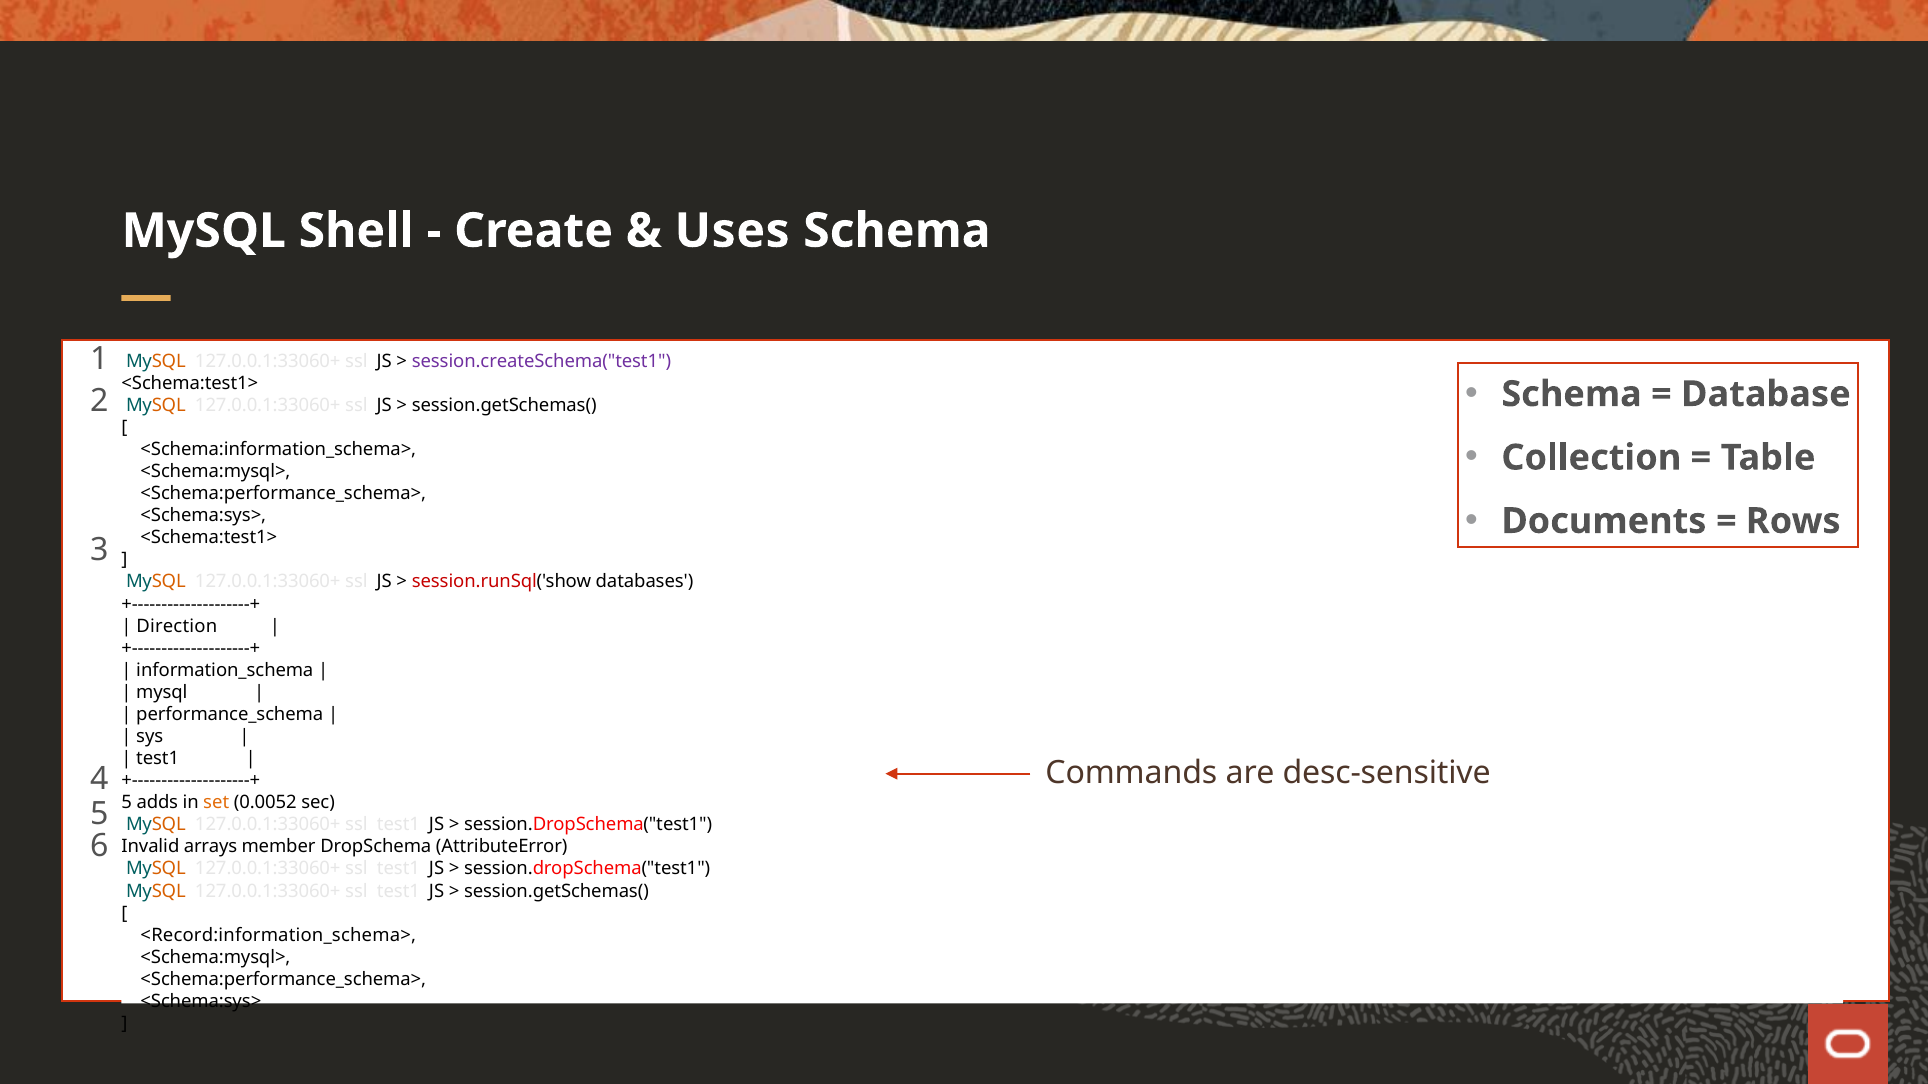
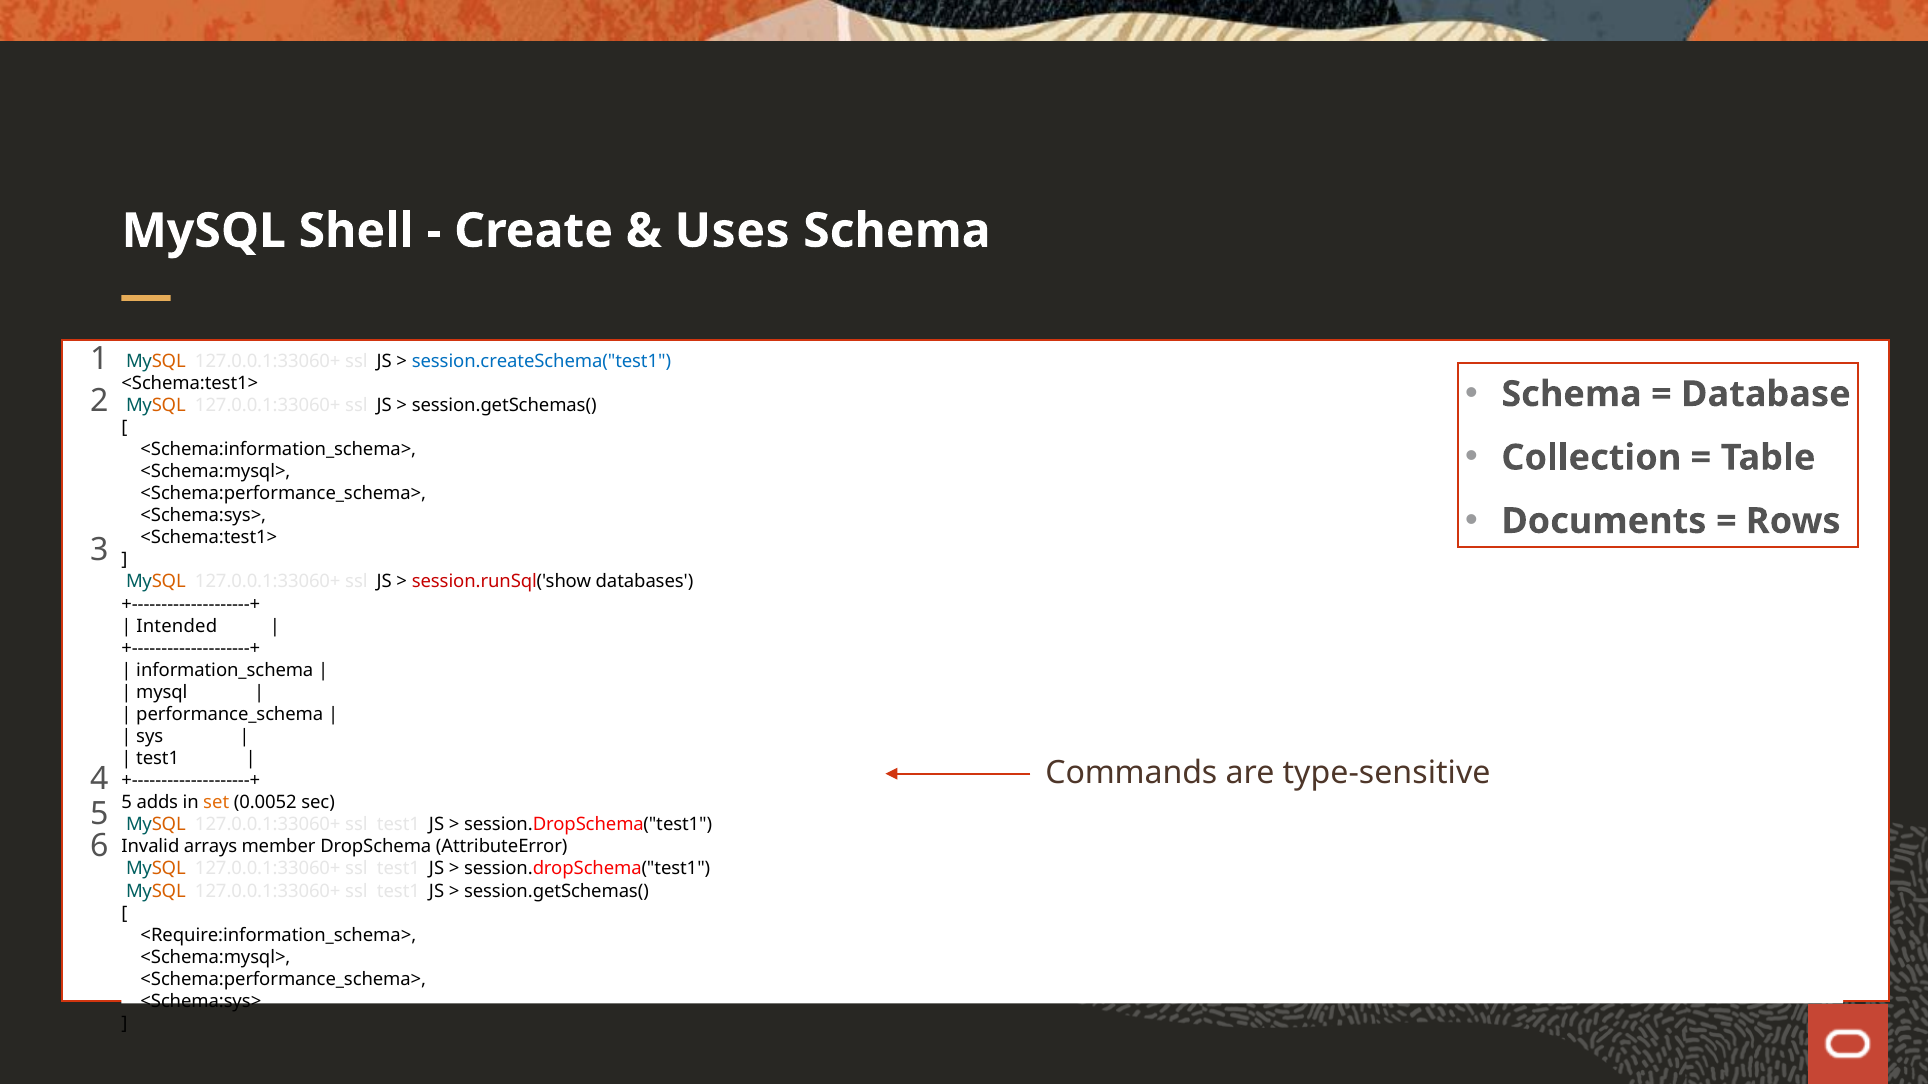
session.createSchema("test1 colour: purple -> blue
Direction: Direction -> Intended
desc-sensitive: desc-sensitive -> type-sensitive
<Record:information_schema>: <Record:information_schema> -> <Require:information_schema>
